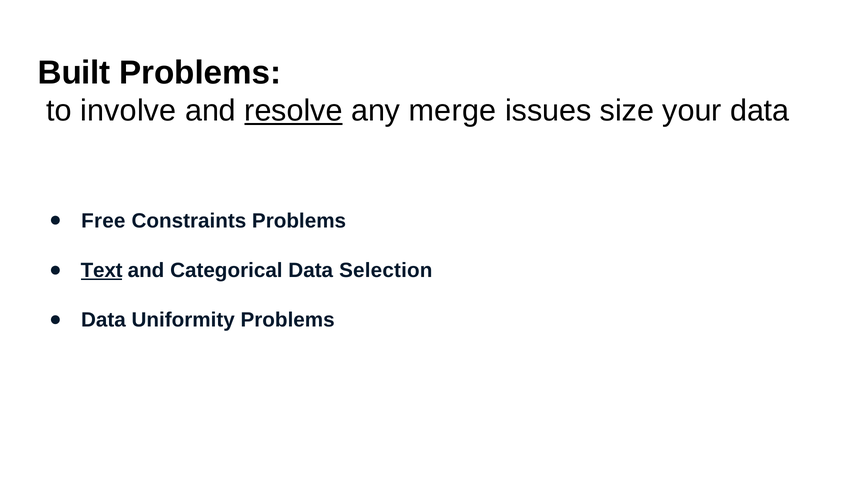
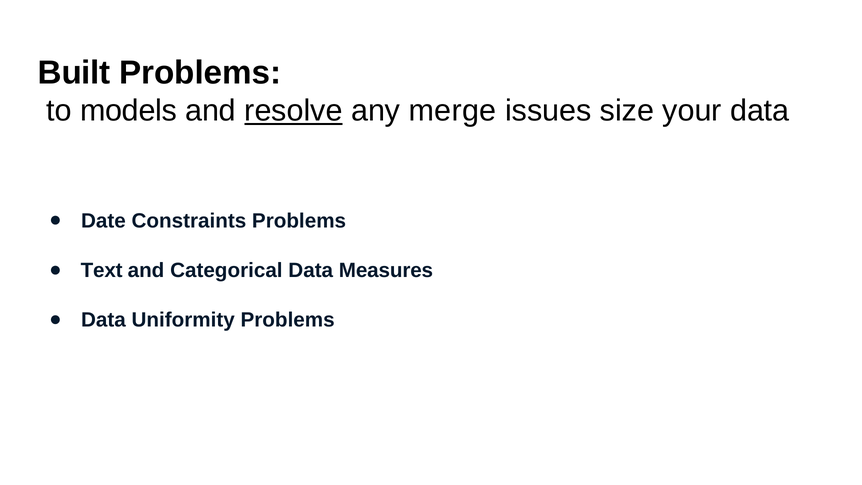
involve: involve -> models
Free: Free -> Date
Text underline: present -> none
Selection: Selection -> Measures
